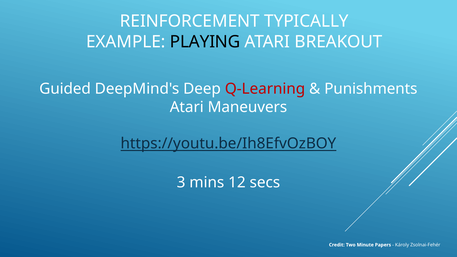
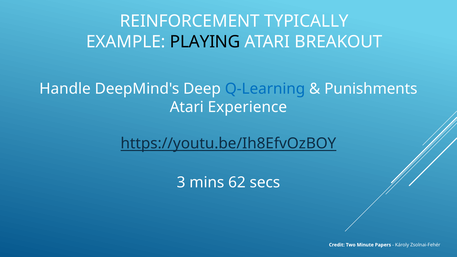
Guided: Guided -> Handle
Q-Learning colour: red -> blue
Maneuvers: Maneuvers -> Experience
12: 12 -> 62
